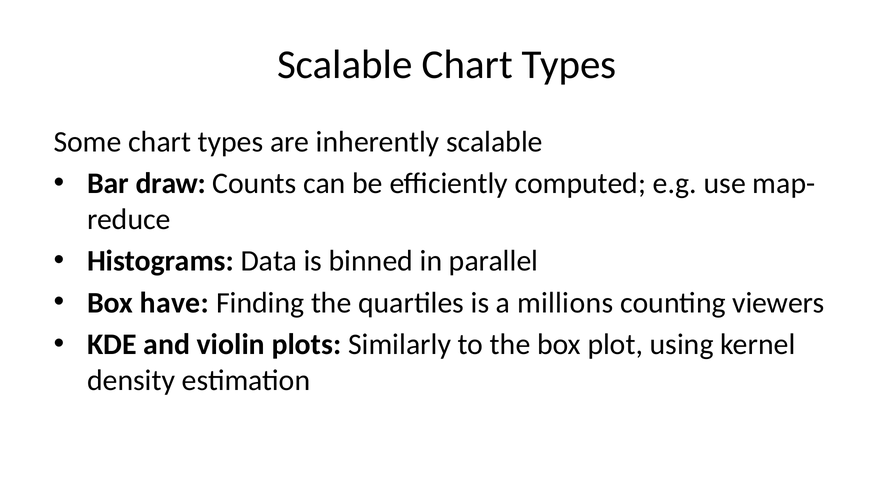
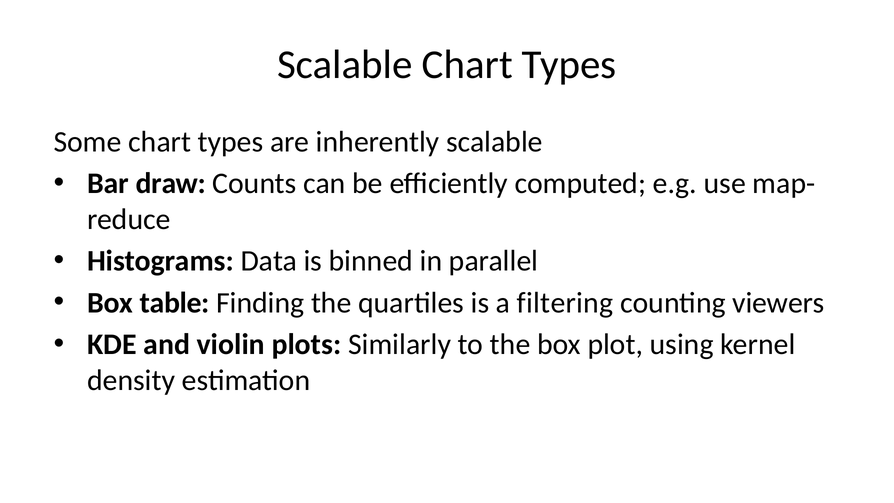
have: have -> table
millions: millions -> filtering
